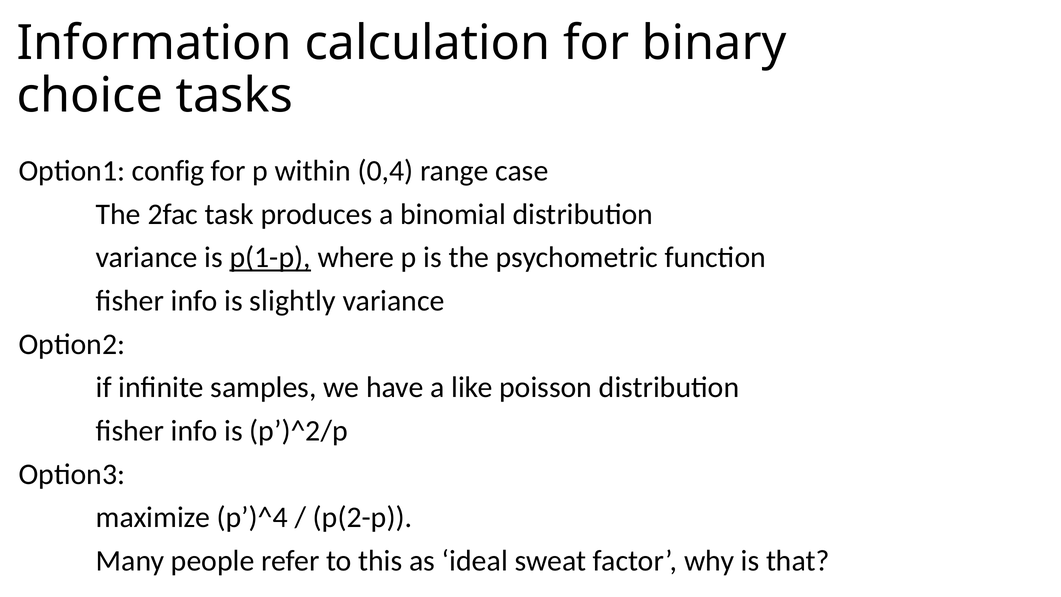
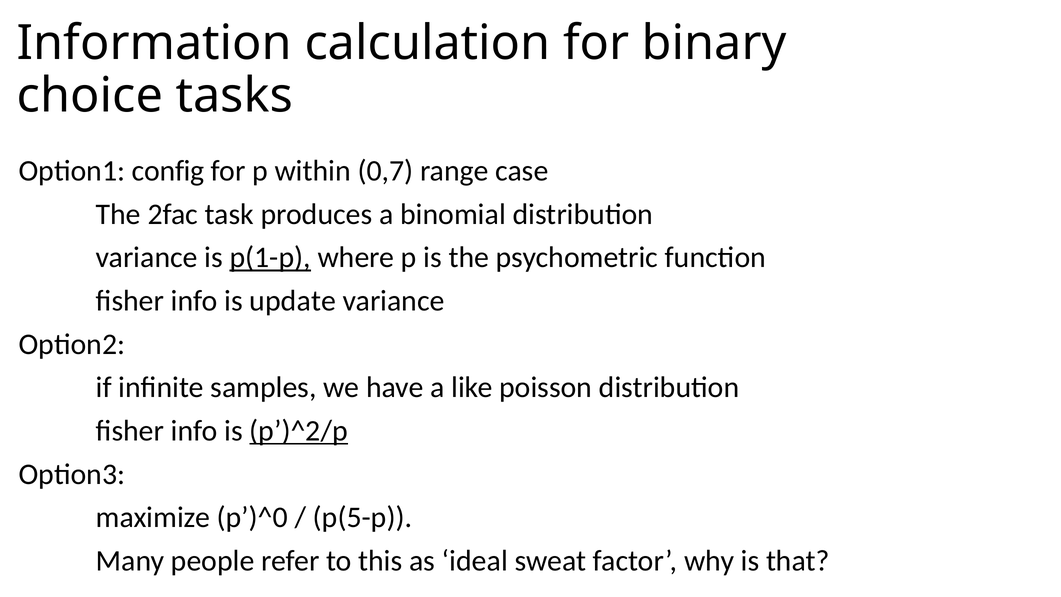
0,4: 0,4 -> 0,7
slightly: slightly -> update
p’)^2/p underline: none -> present
p’)^4: p’)^4 -> p’)^0
p(2-p: p(2-p -> p(5-p
